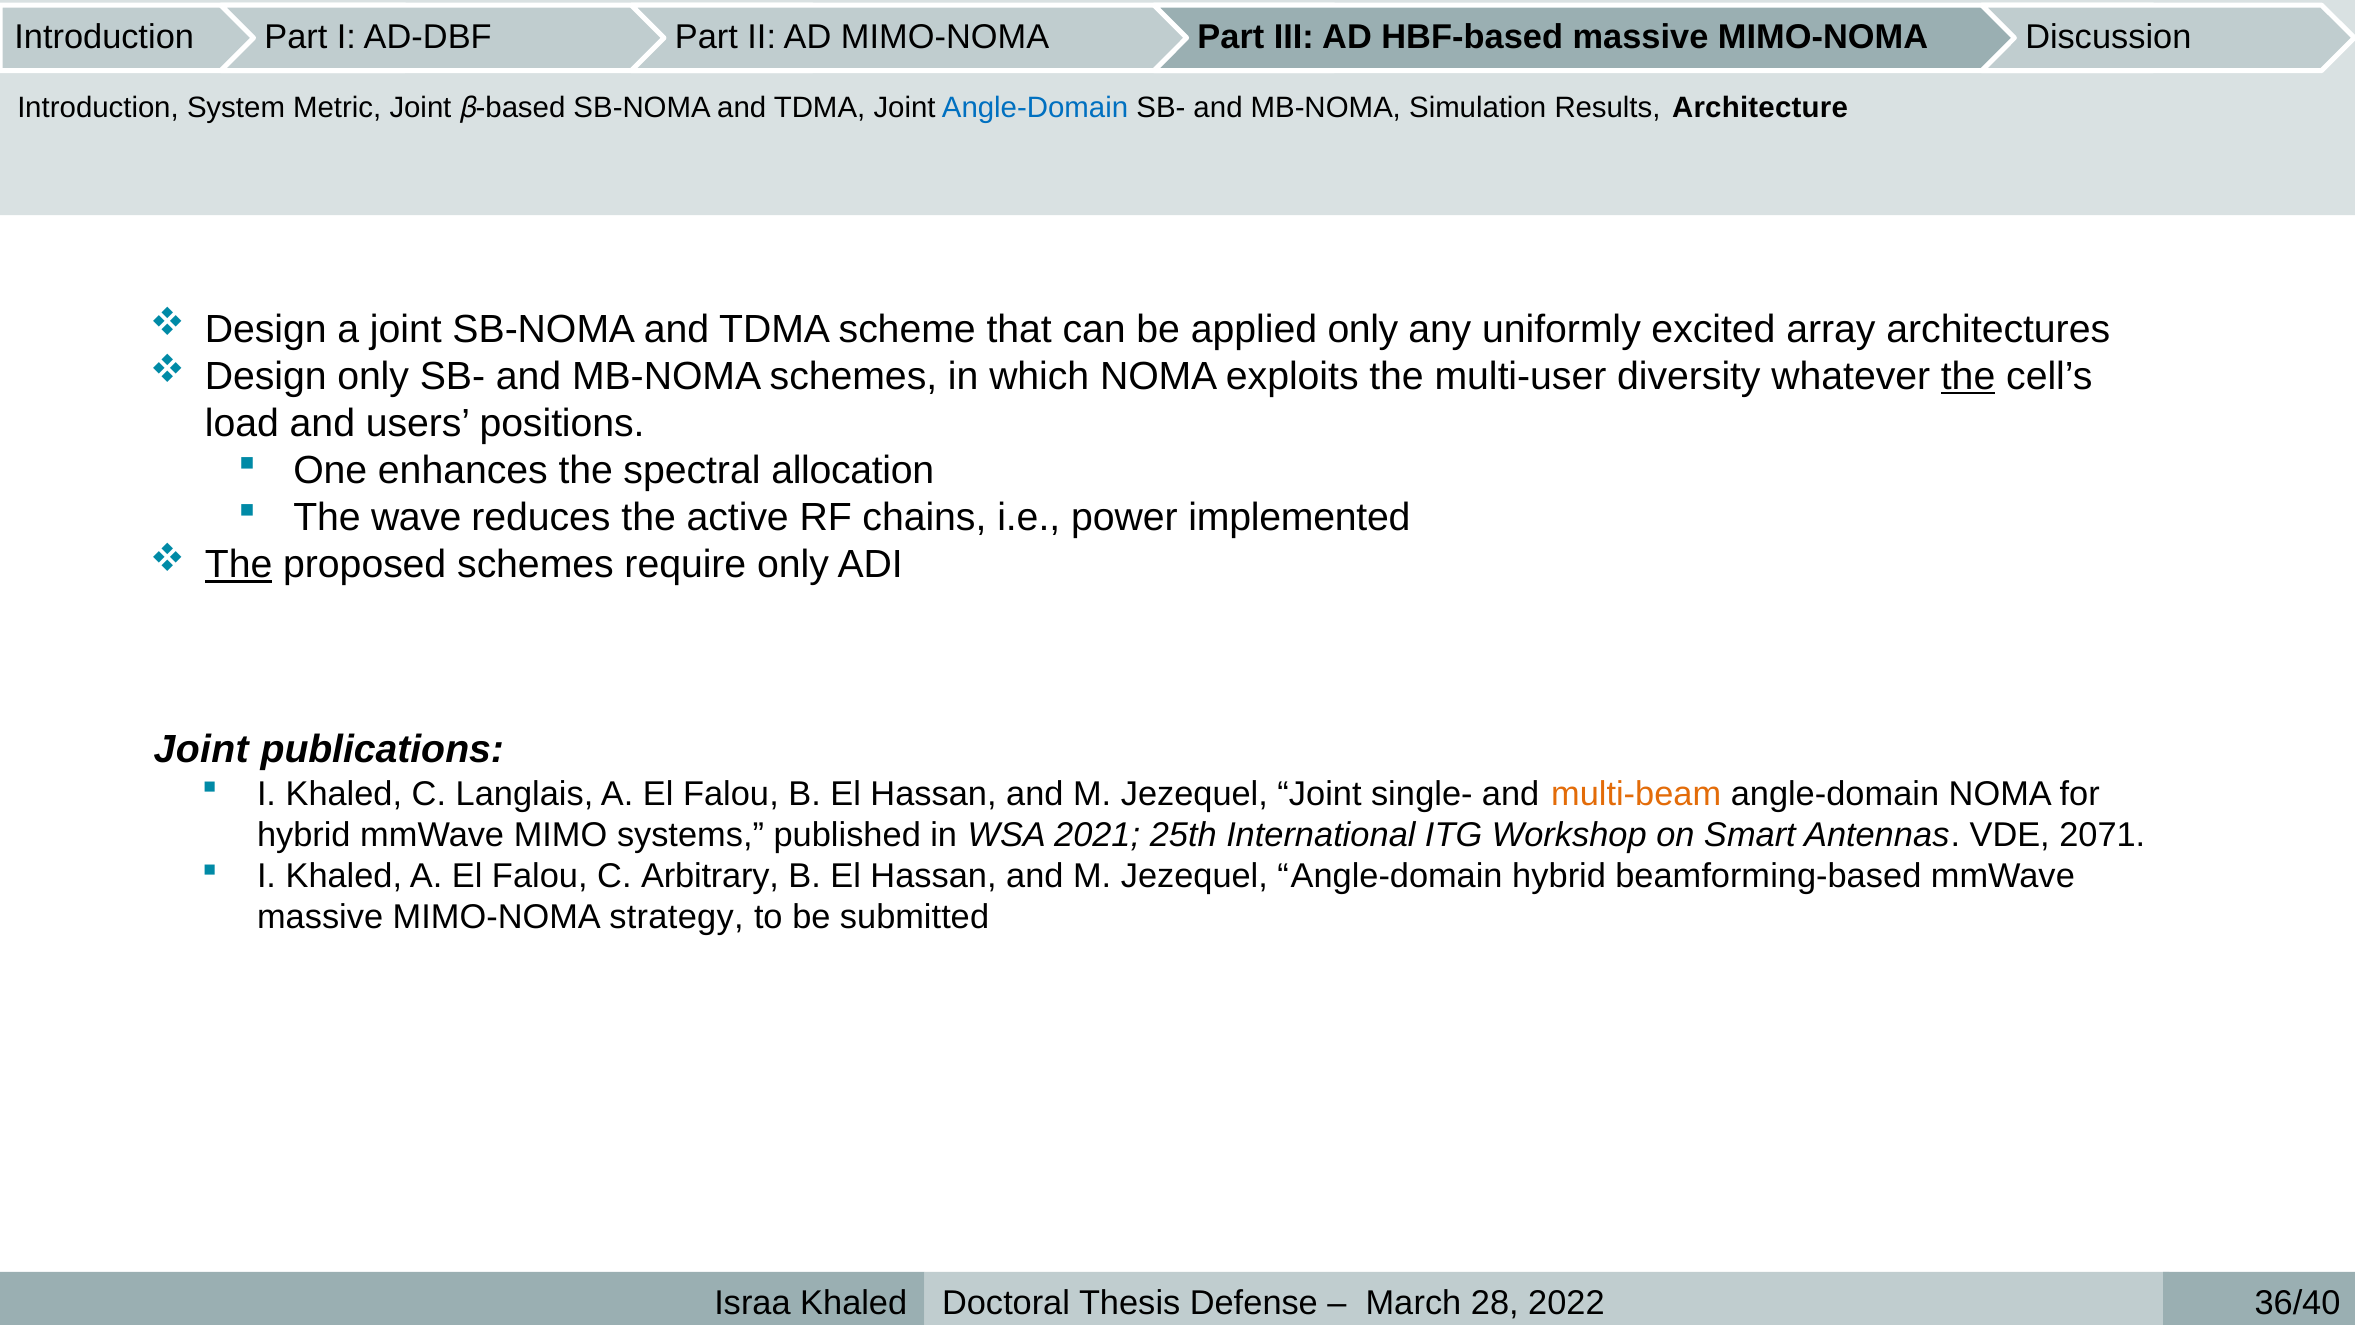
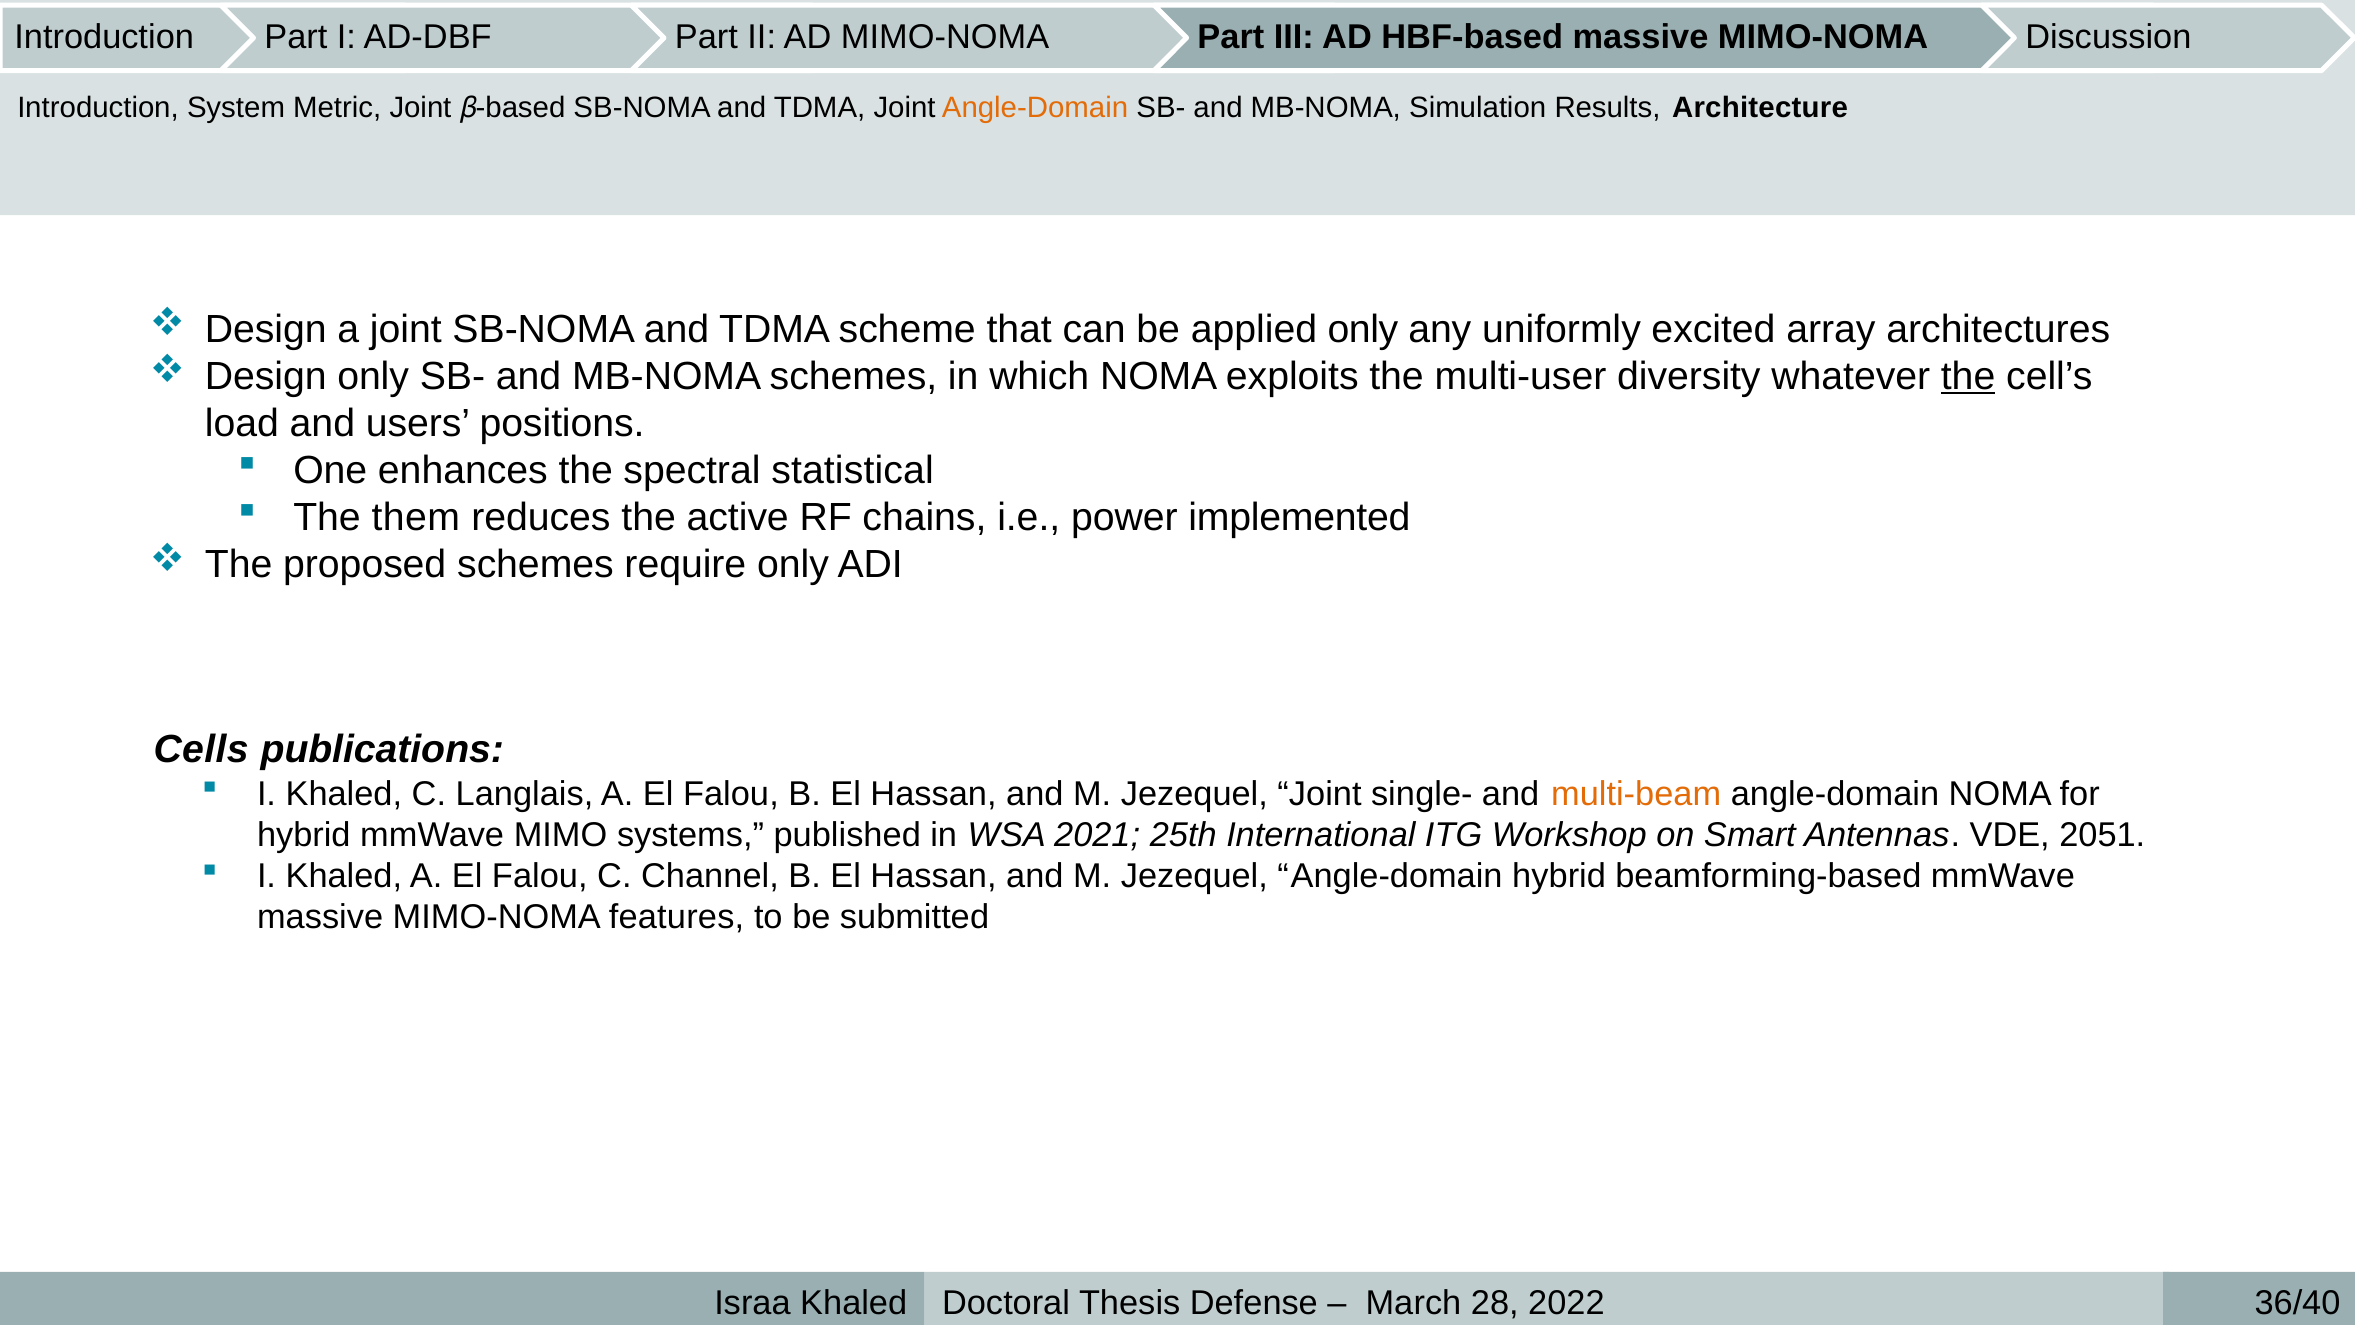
Angle-Domain at (1035, 108) colour: blue -> orange
allocation: allocation -> statistical
wave: wave -> them
The at (239, 565) underline: present -> none
Joint at (201, 750): Joint -> Cells
2071: 2071 -> 2051
Arbitrary: Arbitrary -> Channel
strategy: strategy -> features
